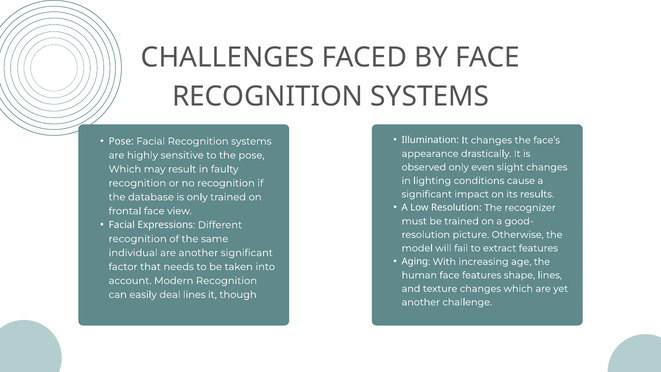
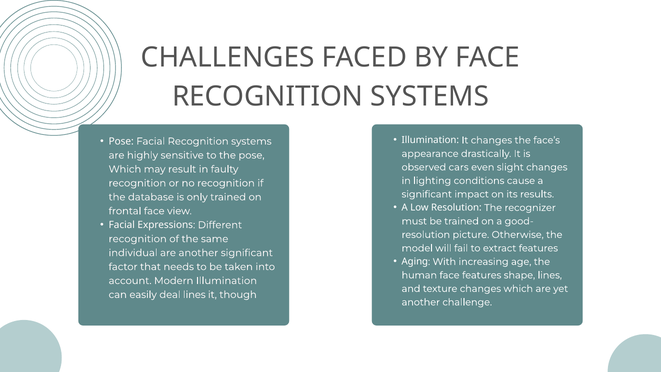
observed only: only -> cars
Modern Recognition: Recognition -> Illumination
